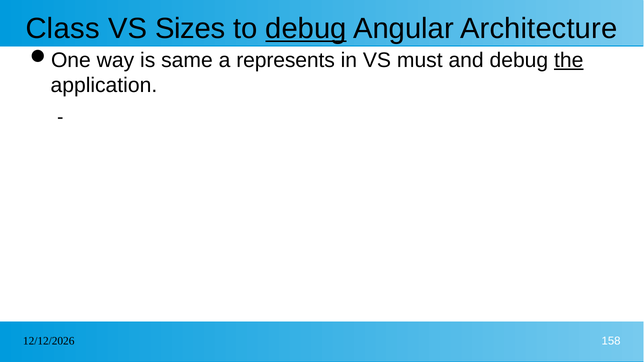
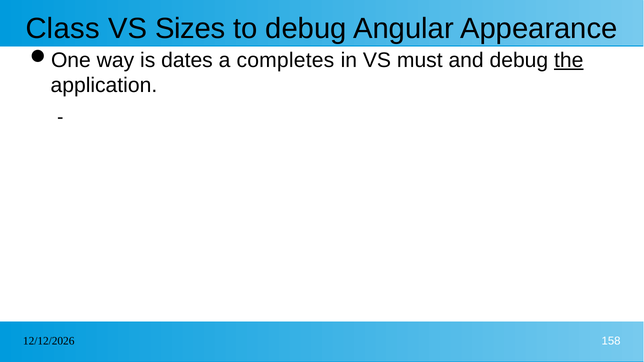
debug at (306, 29) underline: present -> none
Architecture: Architecture -> Appearance
same: same -> dates
represents: represents -> completes
